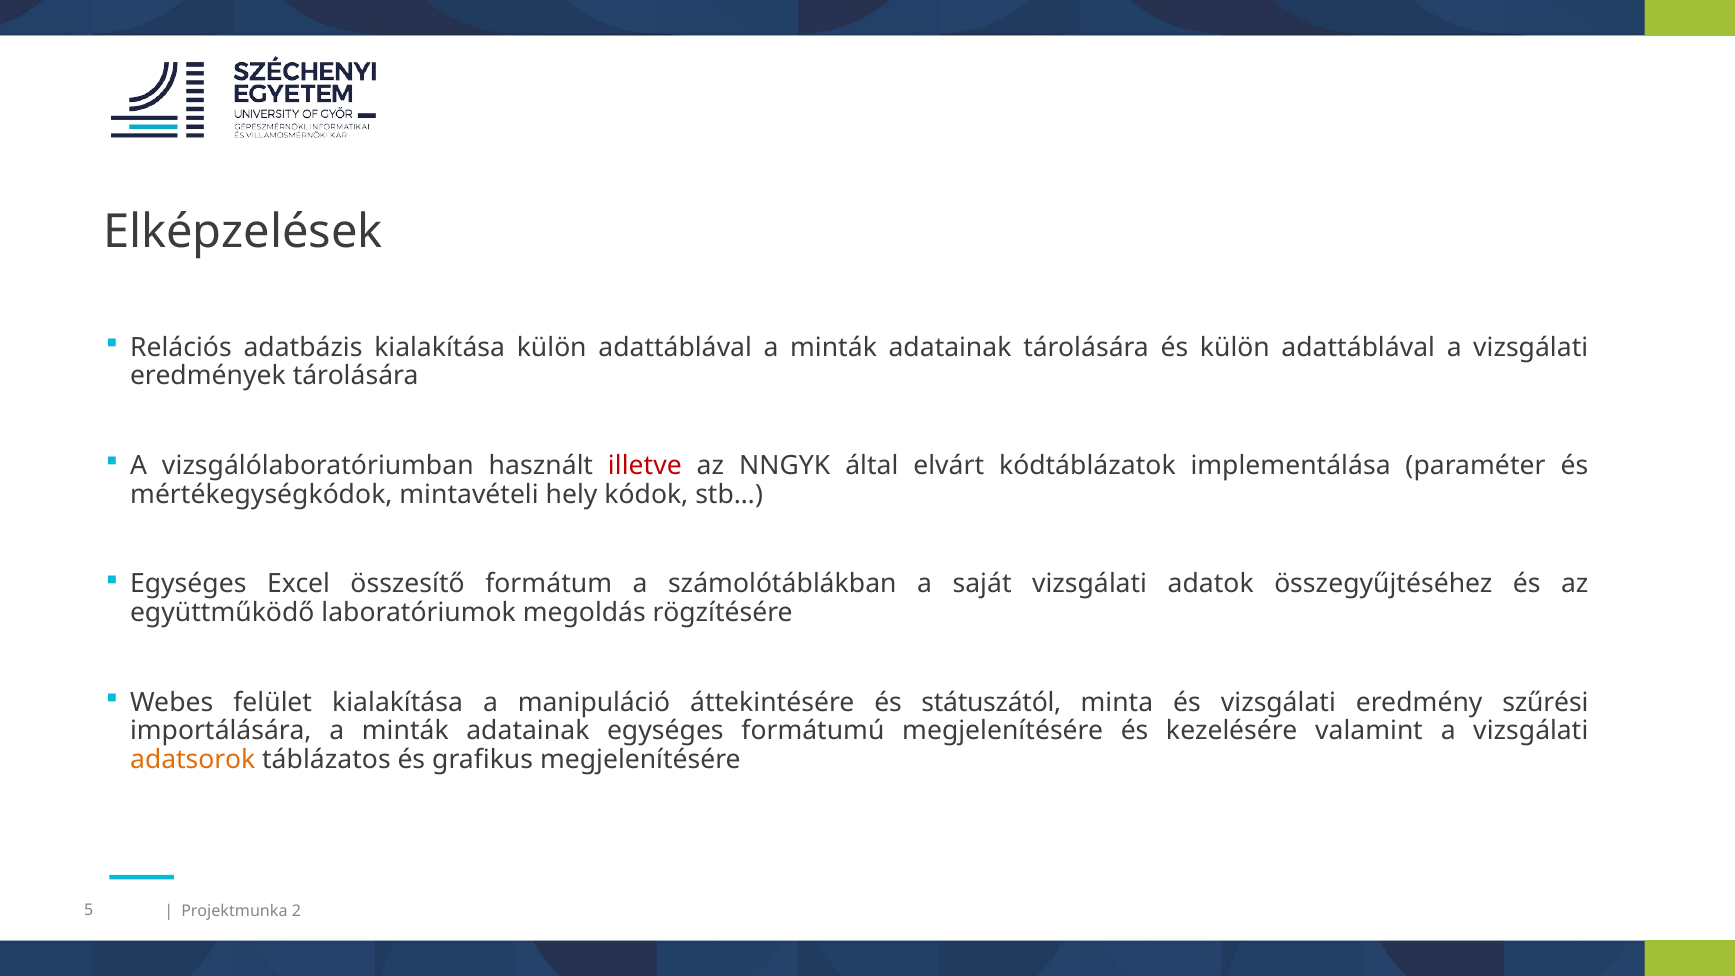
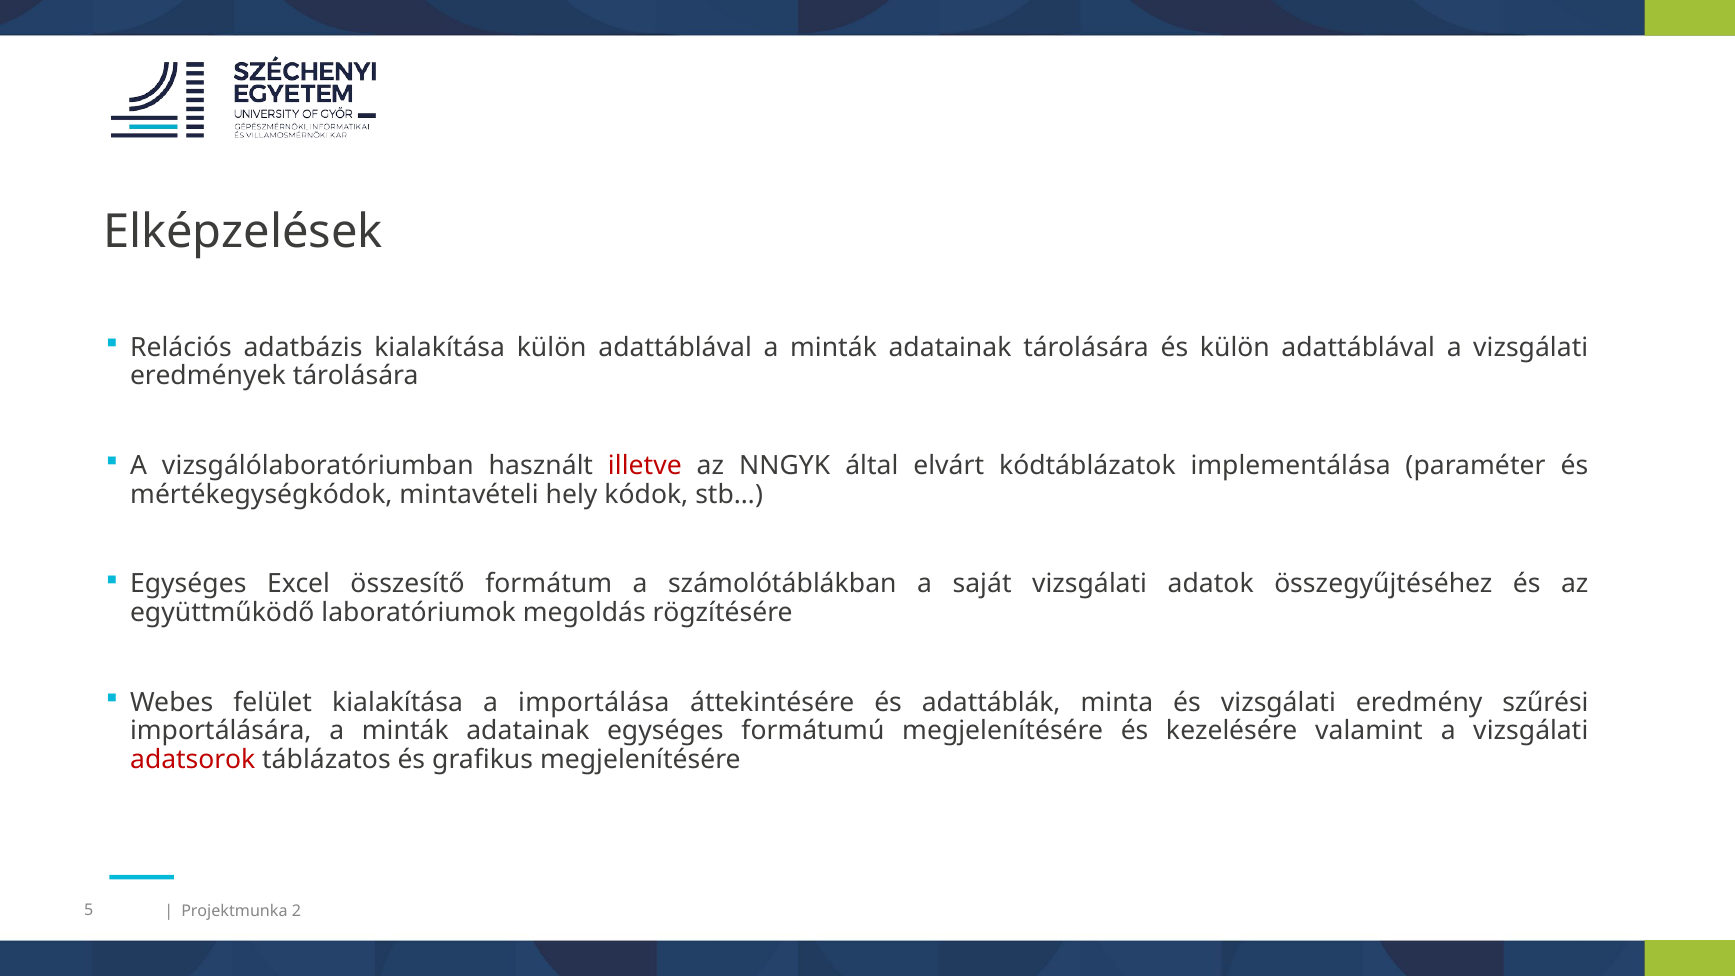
manipuláció: manipuláció -> importálása
státuszától: státuszától -> adattáblák
adatsorok colour: orange -> red
